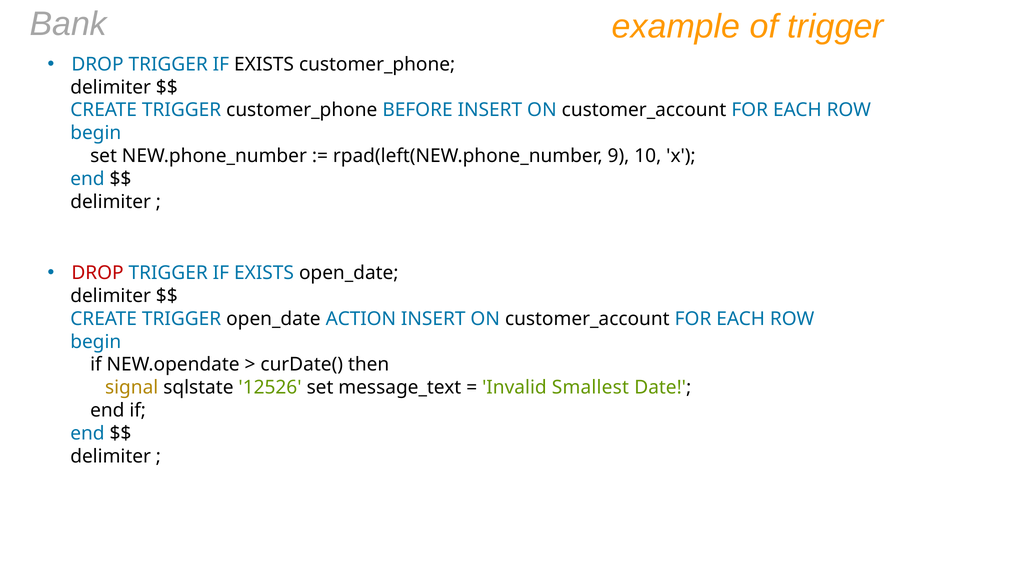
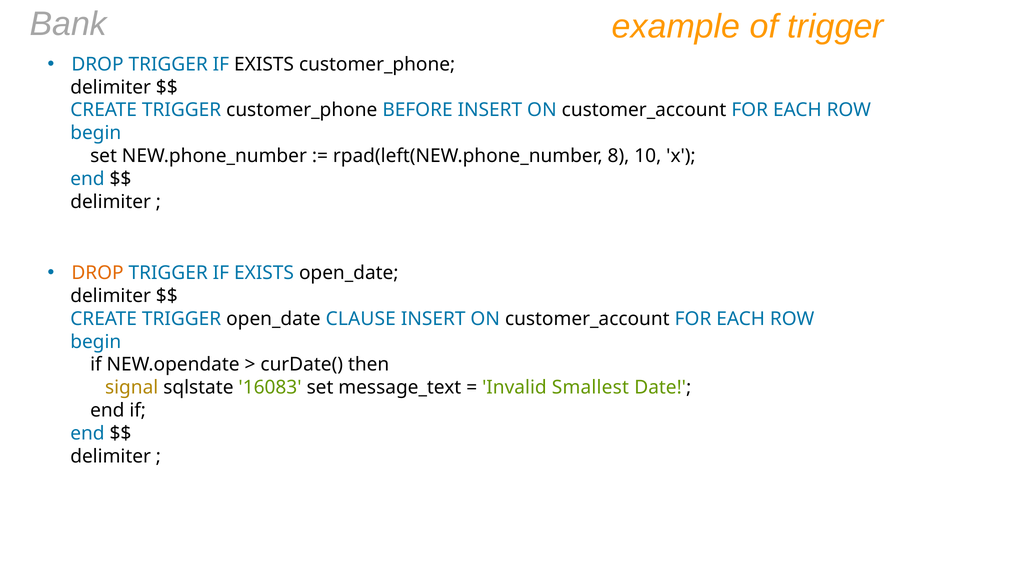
9: 9 -> 8
DROP at (98, 273) colour: red -> orange
ACTION: ACTION -> CLAUSE
12526: 12526 -> 16083
